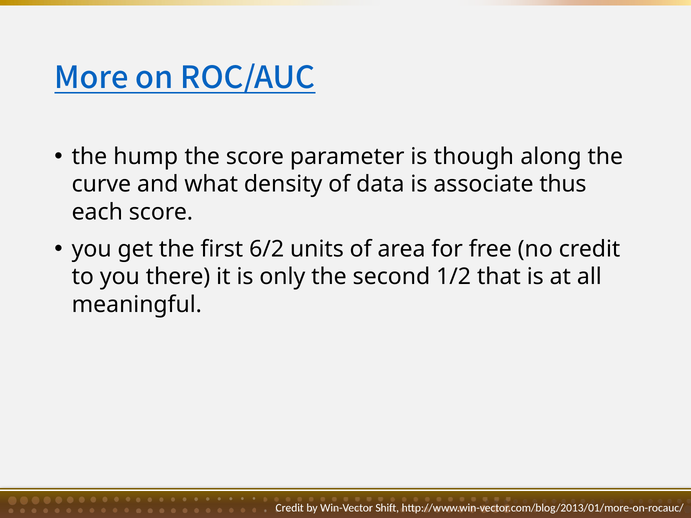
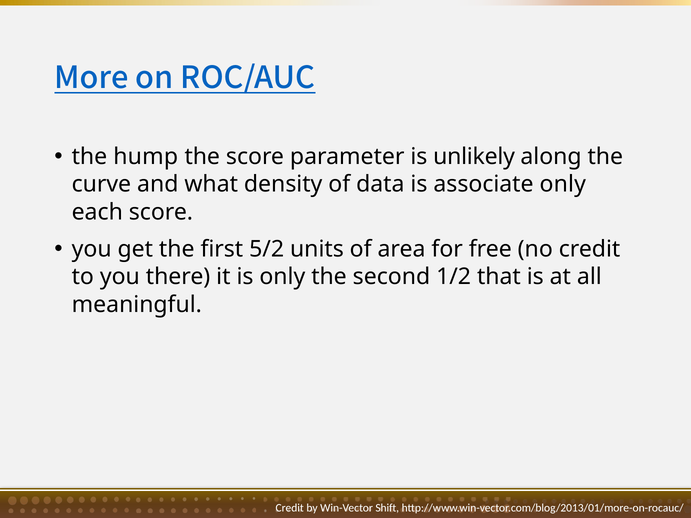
though: though -> unlikely
associate thus: thus -> only
6/2: 6/2 -> 5/2
